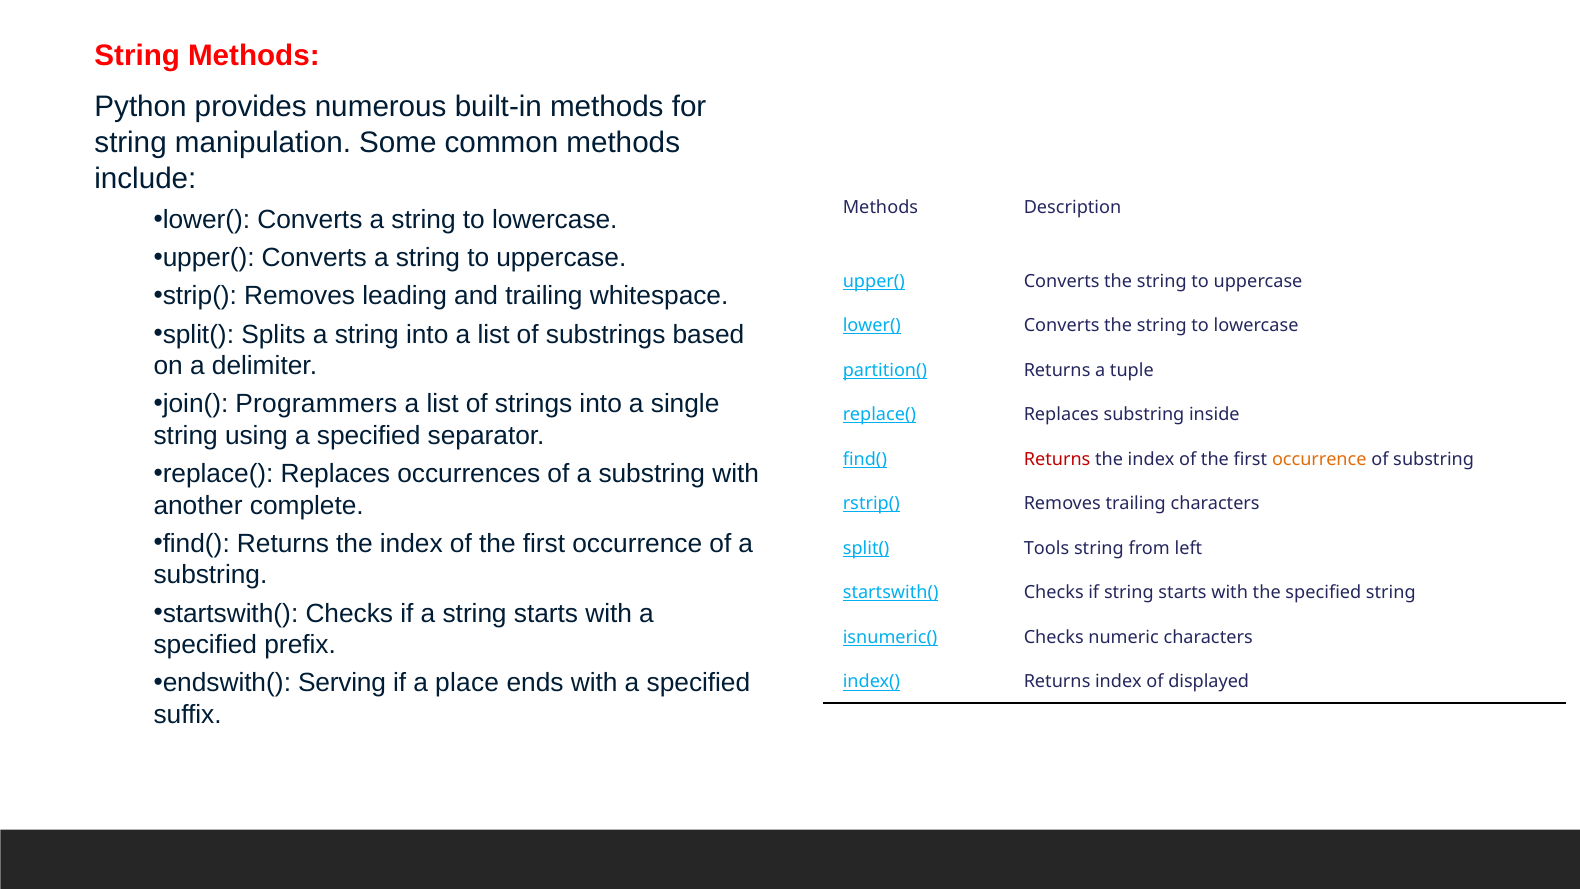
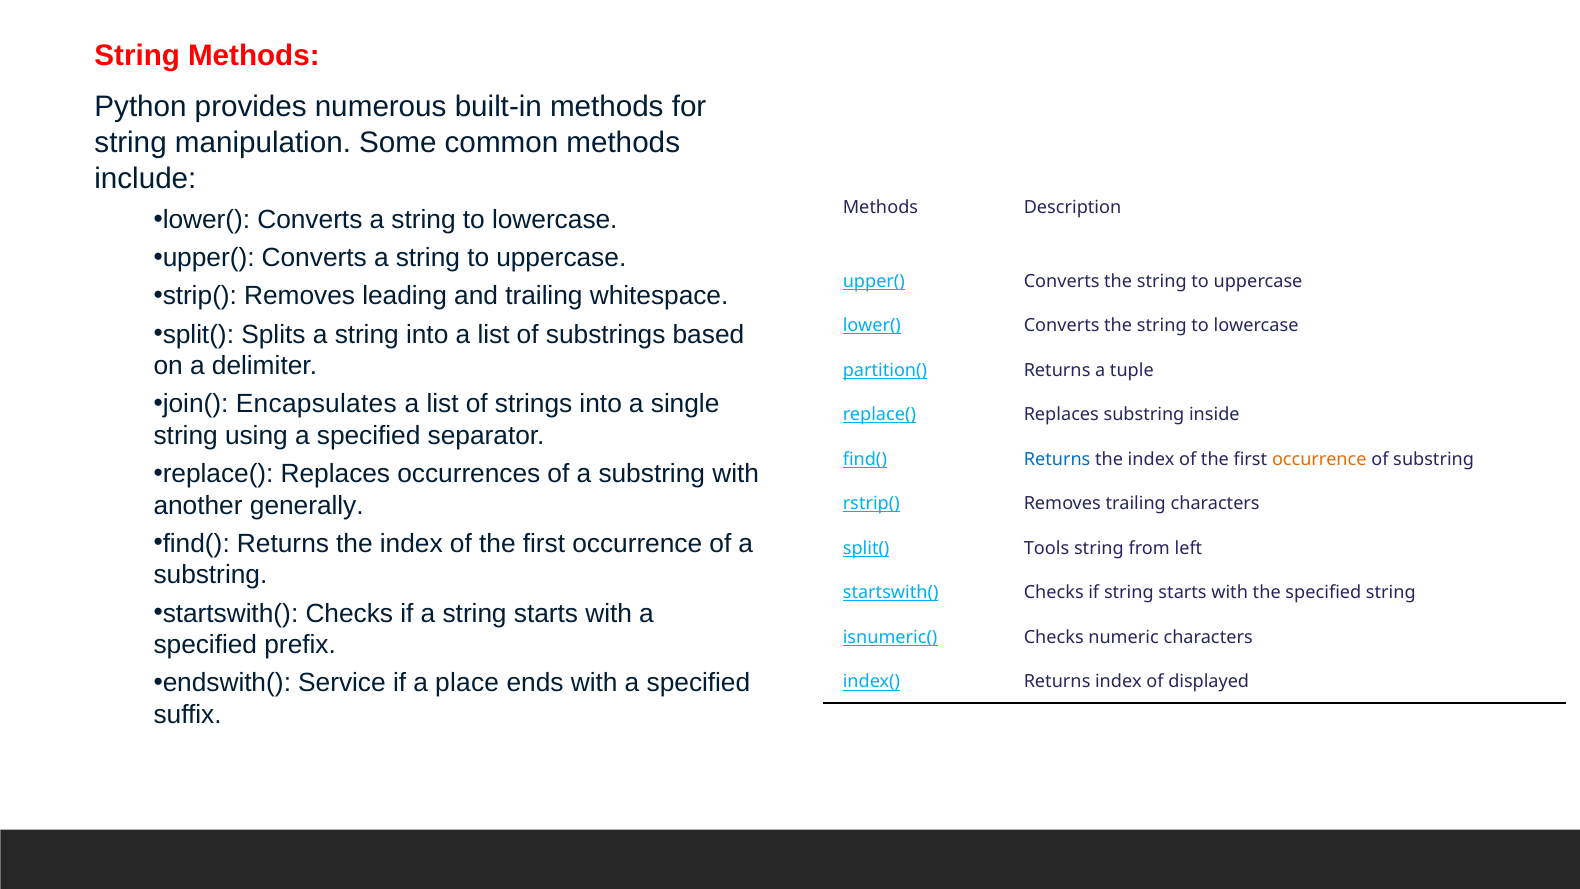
Programmers: Programmers -> Encapsulates
Returns at (1057, 459) colour: red -> blue
complete: complete -> generally
Serving: Serving -> Service
